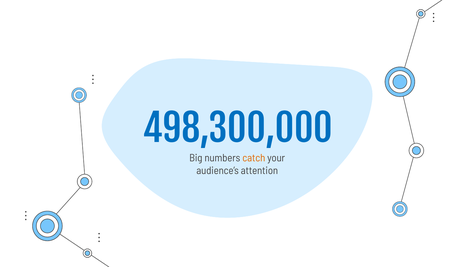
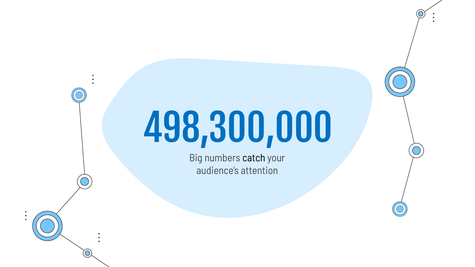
catch colour: orange -> black
